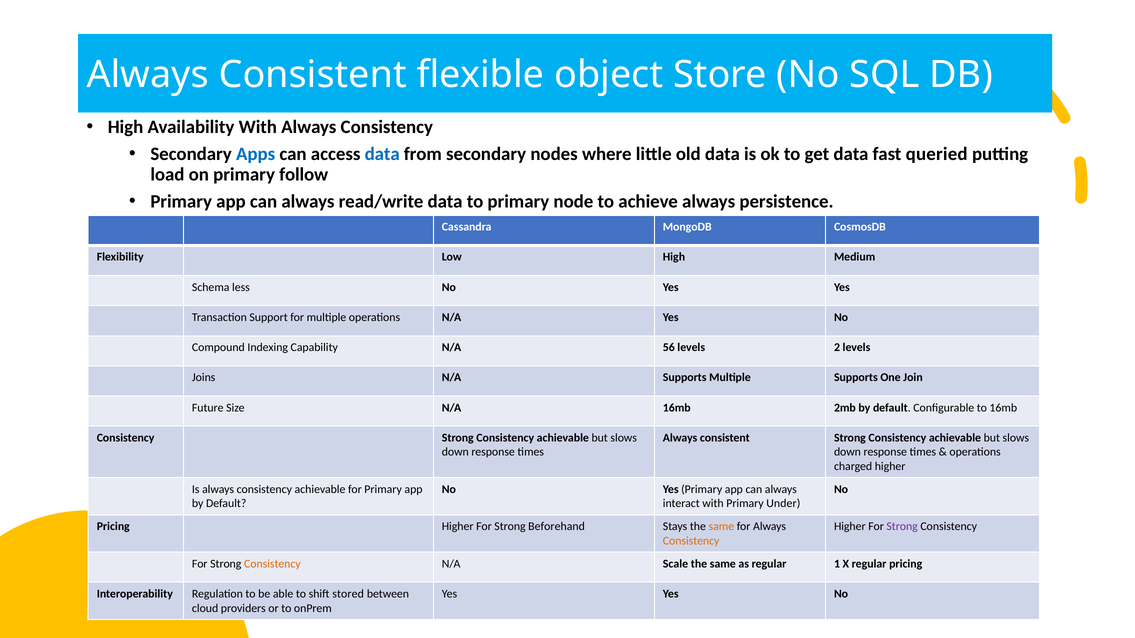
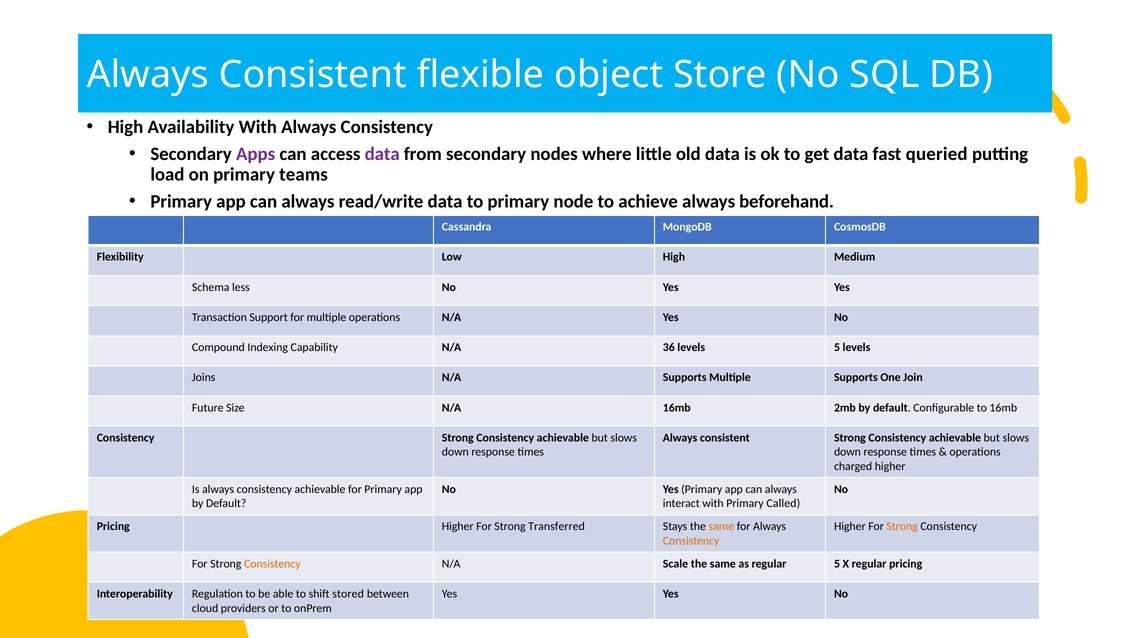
Apps colour: blue -> purple
data at (382, 154) colour: blue -> purple
follow: follow -> teams
persistence: persistence -> beforehand
56: 56 -> 36
levels 2: 2 -> 5
Under: Under -> Called
Beforehand: Beforehand -> Transferred
Strong at (902, 527) colour: purple -> orange
regular 1: 1 -> 5
